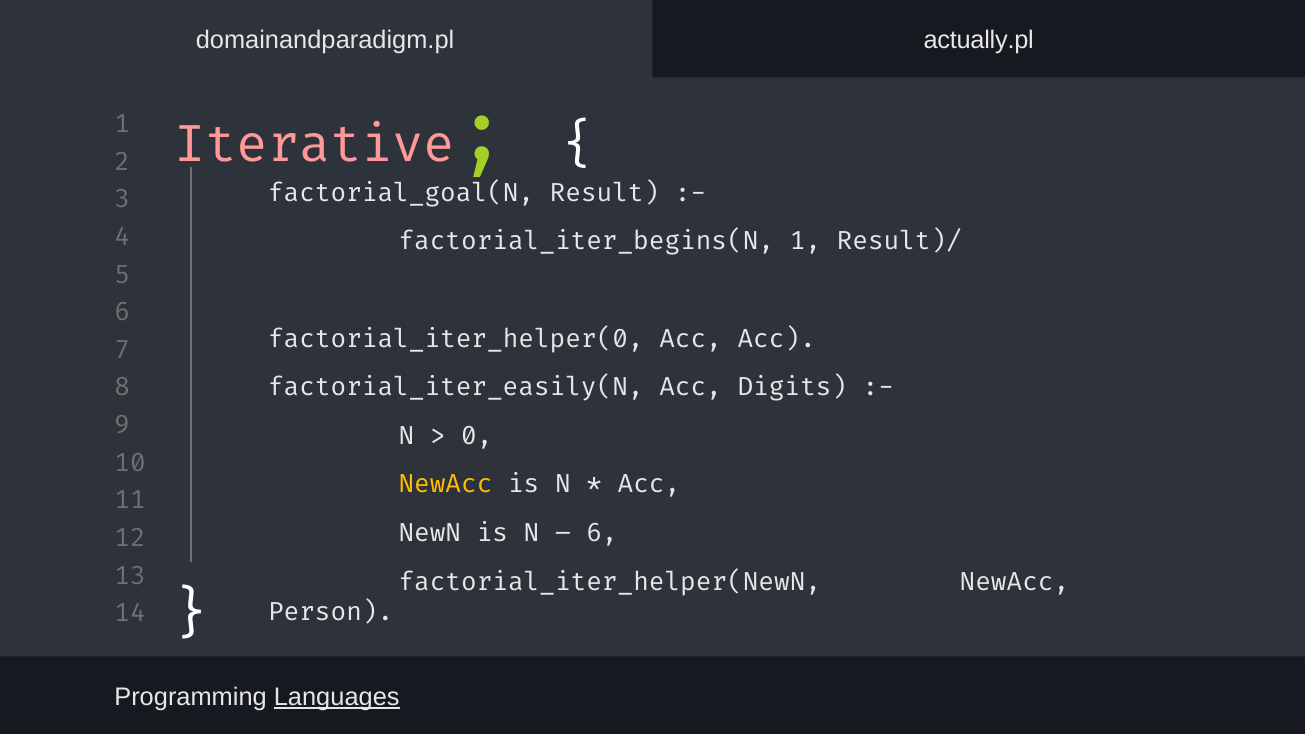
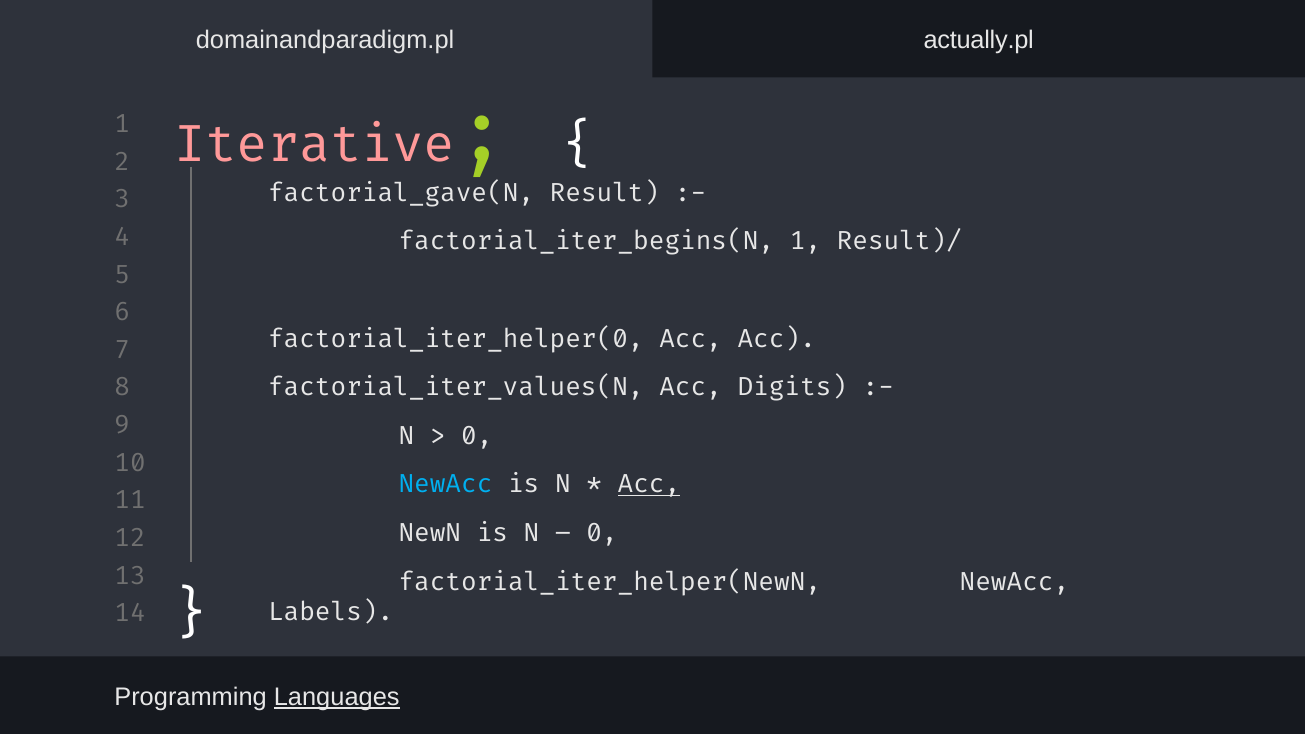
factorial_goal(N: factorial_goal(N -> factorial_gave(N
factorial_iter_easily(N: factorial_iter_easily(N -> factorial_iter_values(N
NewAcc at (445, 485) colour: yellow -> light blue
Acc at (649, 485) underline: none -> present
6 at (602, 533): 6 -> 0
Person: Person -> Labels
